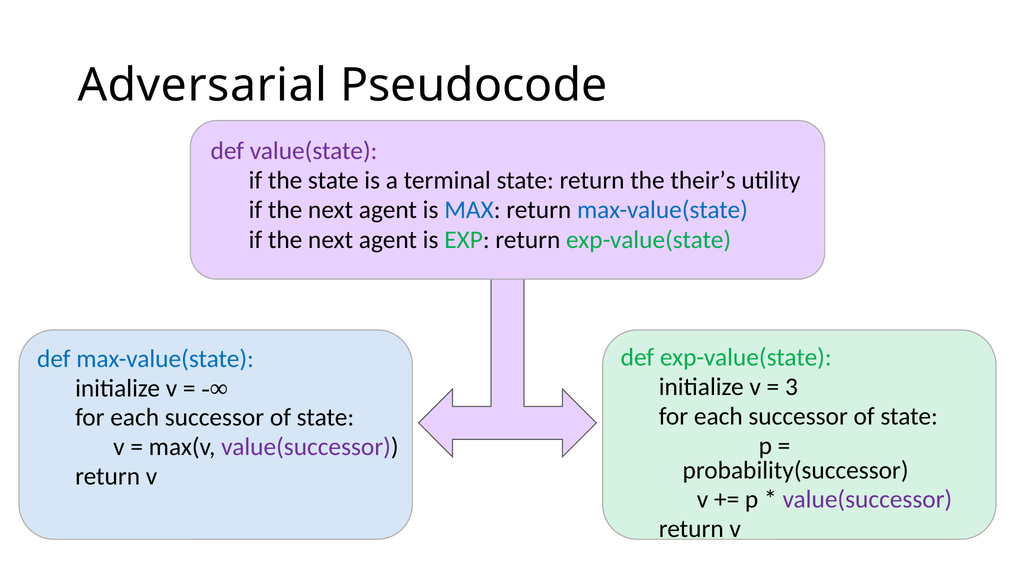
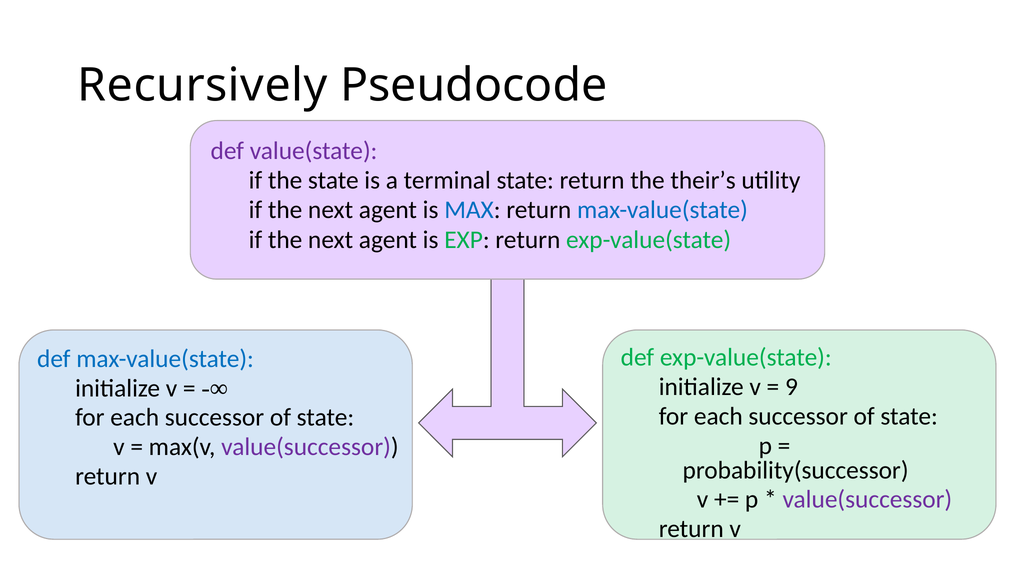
Adversarial: Adversarial -> Recursively
3: 3 -> 9
